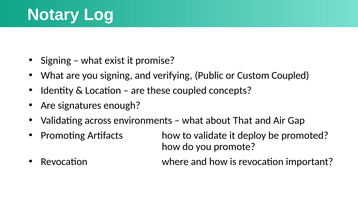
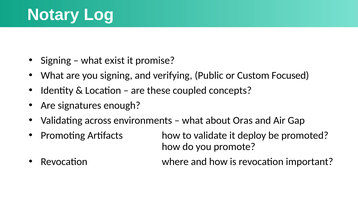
Custom Coupled: Coupled -> Focused
That: That -> Oras
